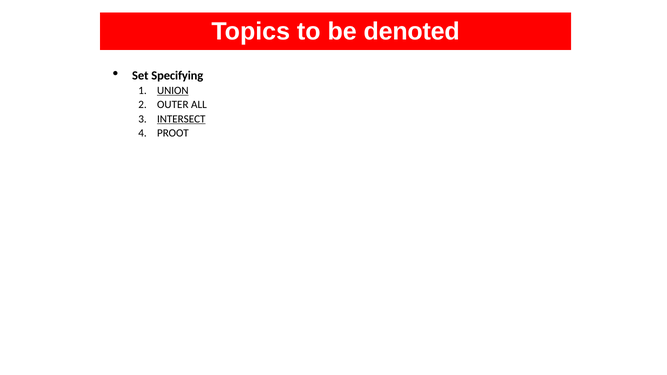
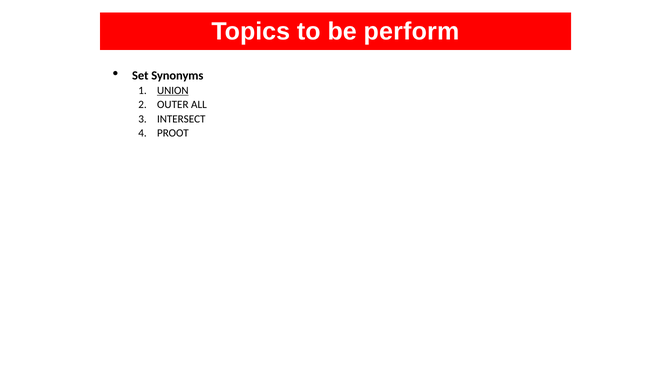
denoted: denoted -> perform
Specifying: Specifying -> Synonyms
INTERSECT underline: present -> none
